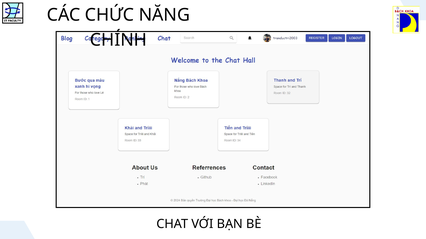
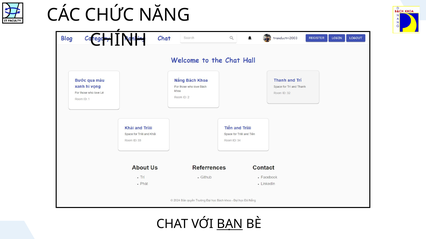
BẠN underline: none -> present
